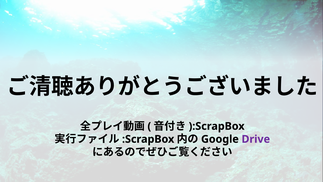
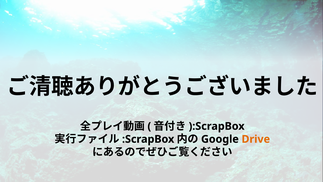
Drive colour: purple -> orange
